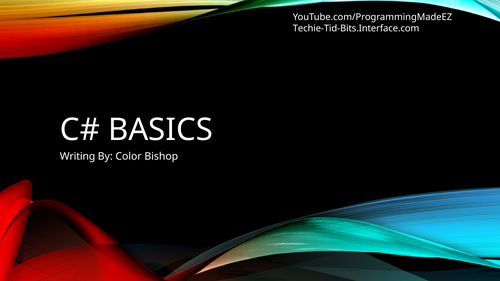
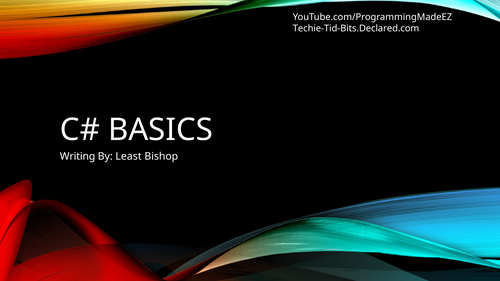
Techie-Tid-Bits.Interface.com: Techie-Tid-Bits.Interface.com -> Techie-Tid-Bits.Declared.com
Color: Color -> Least
